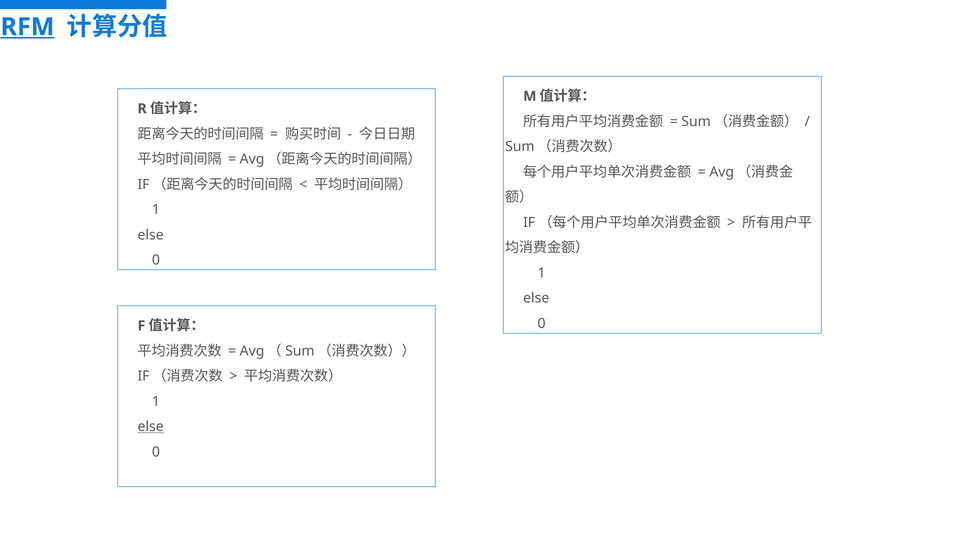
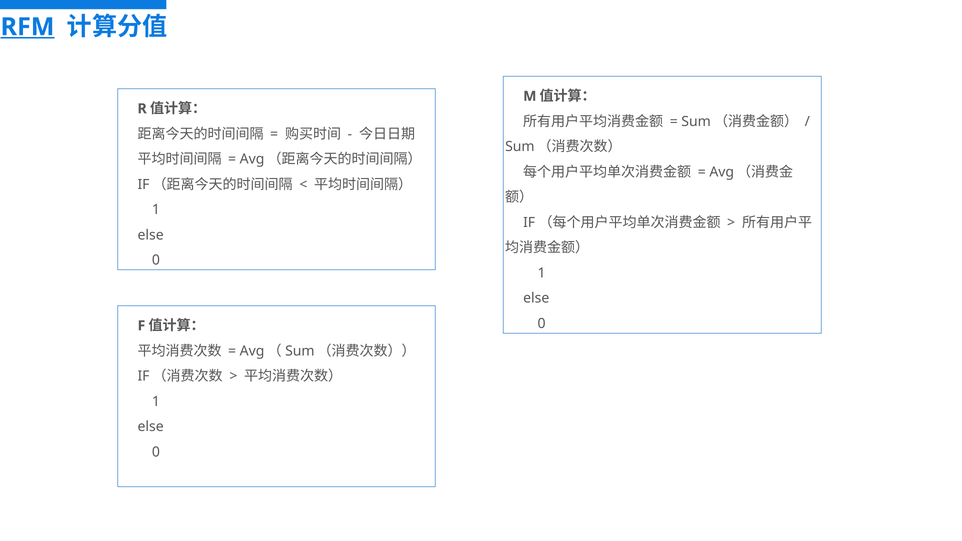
else at (151, 427) underline: present -> none
